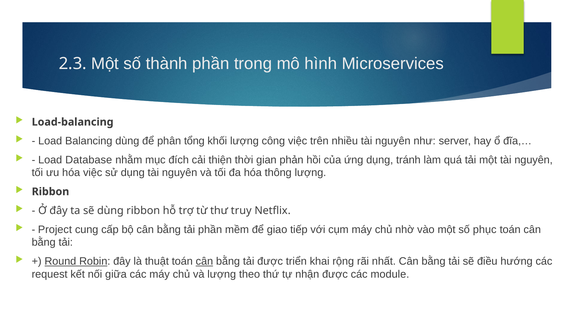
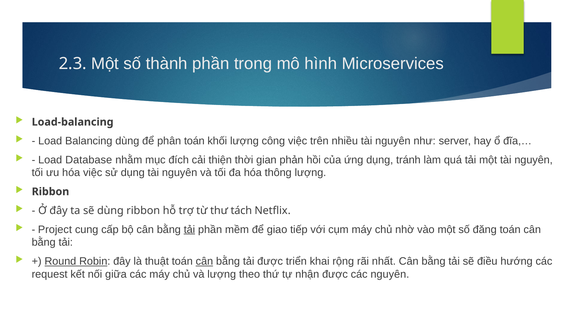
phân tổng: tổng -> toán
truy: truy -> tách
tải at (189, 229) underline: none -> present
phục: phục -> đăng
các module: module -> nguyên
